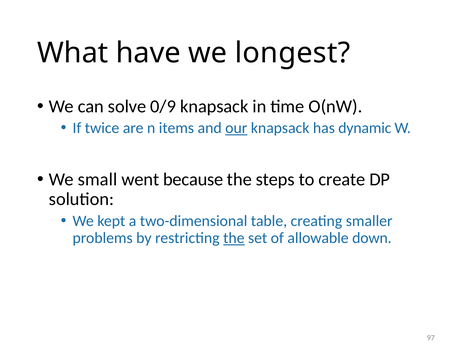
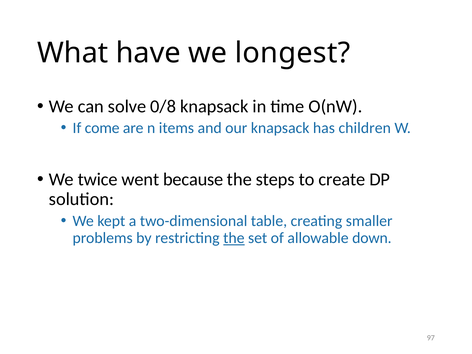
0/9: 0/9 -> 0/8
twice: twice -> come
our underline: present -> none
dynamic: dynamic -> children
small: small -> twice
